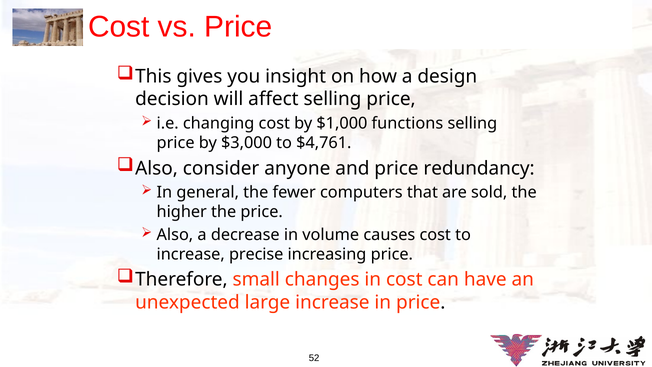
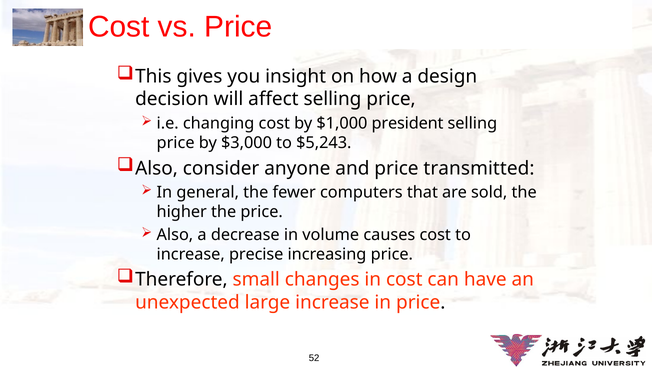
functions: functions -> president
$4,761: $4,761 -> $5,243
redundancy: redundancy -> transmitted
